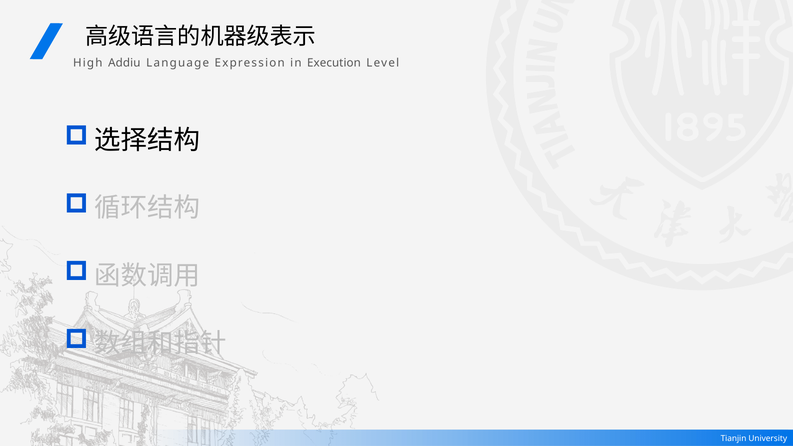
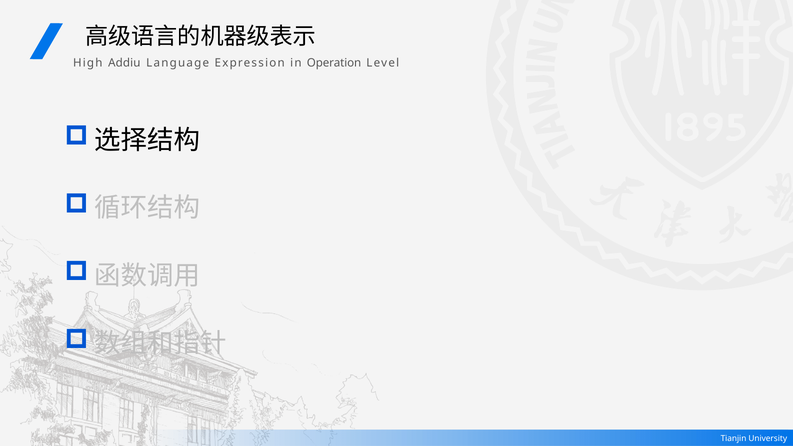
Execution: Execution -> Operation
